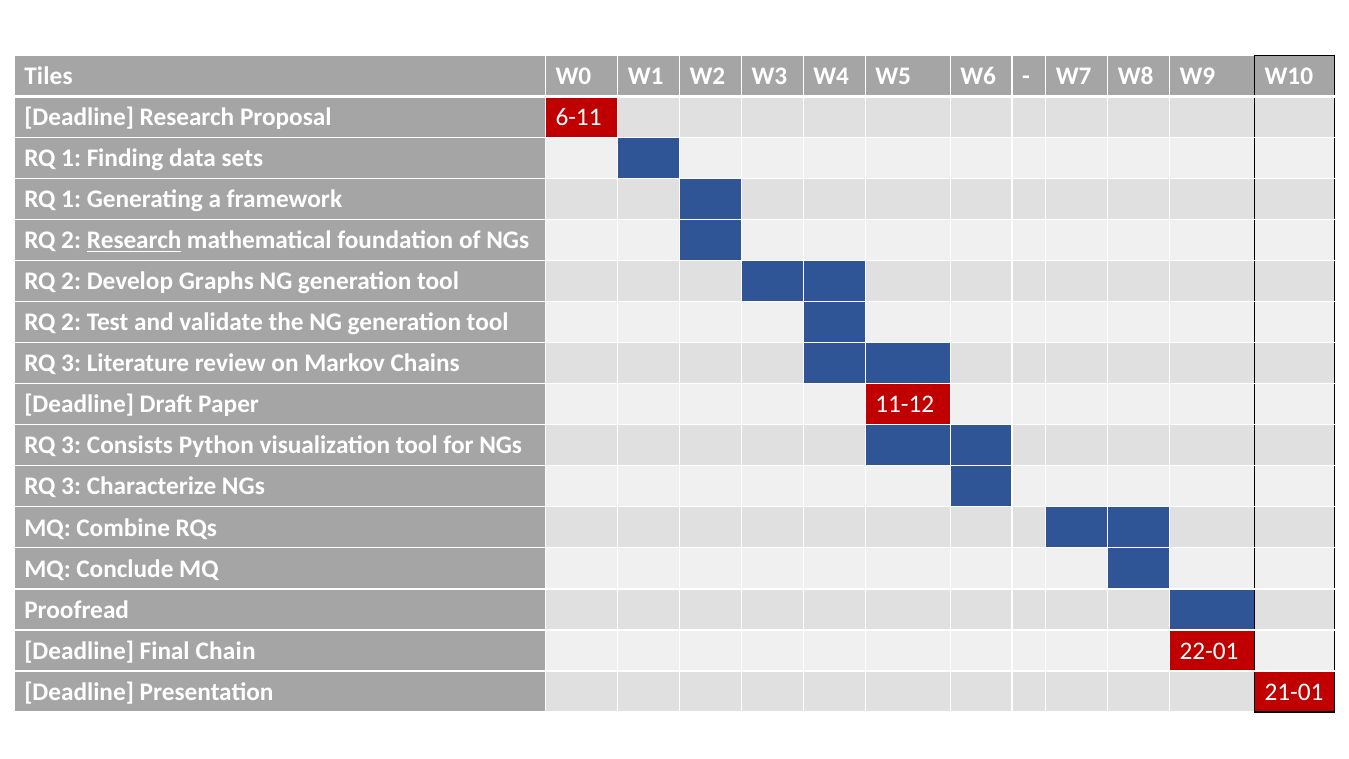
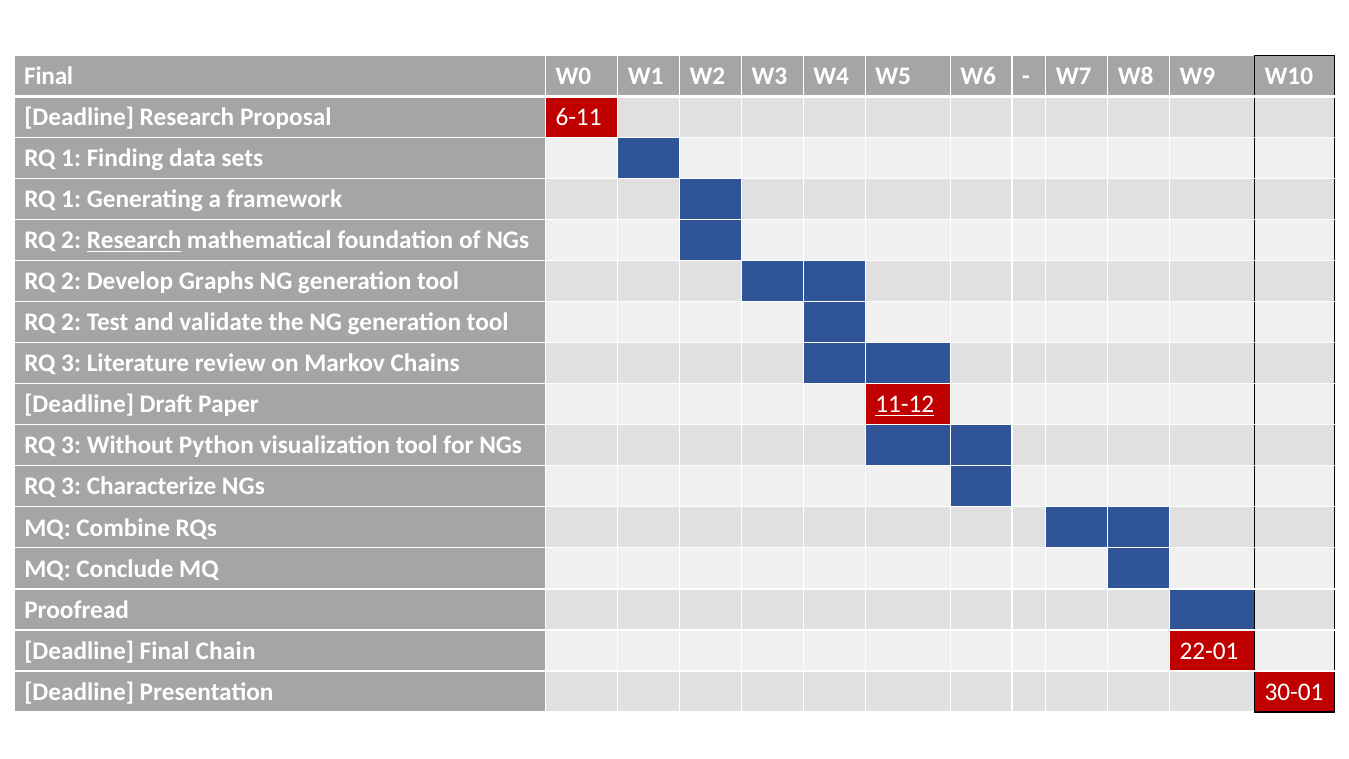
Tiles at (48, 76): Tiles -> Final
11-12 underline: none -> present
Consists: Consists -> Without
21-01: 21-01 -> 30-01
